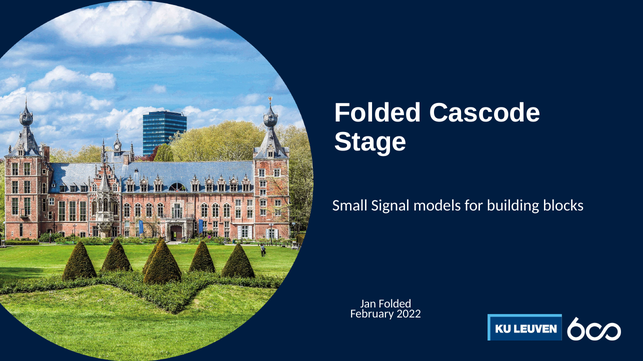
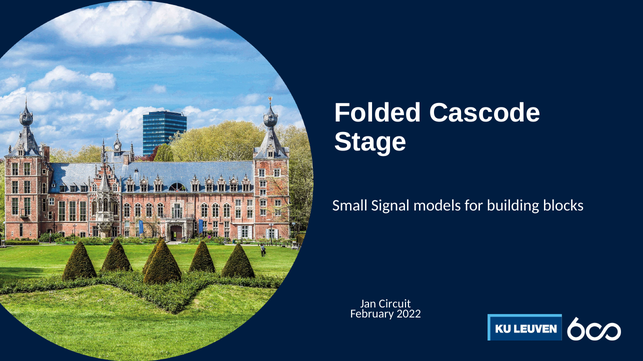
Jan Folded: Folded -> Circuit
